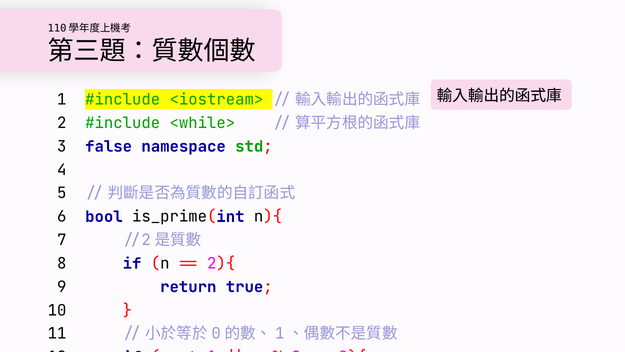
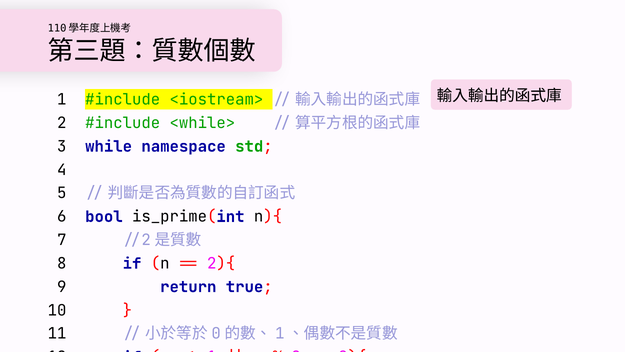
3 false: false -> while
